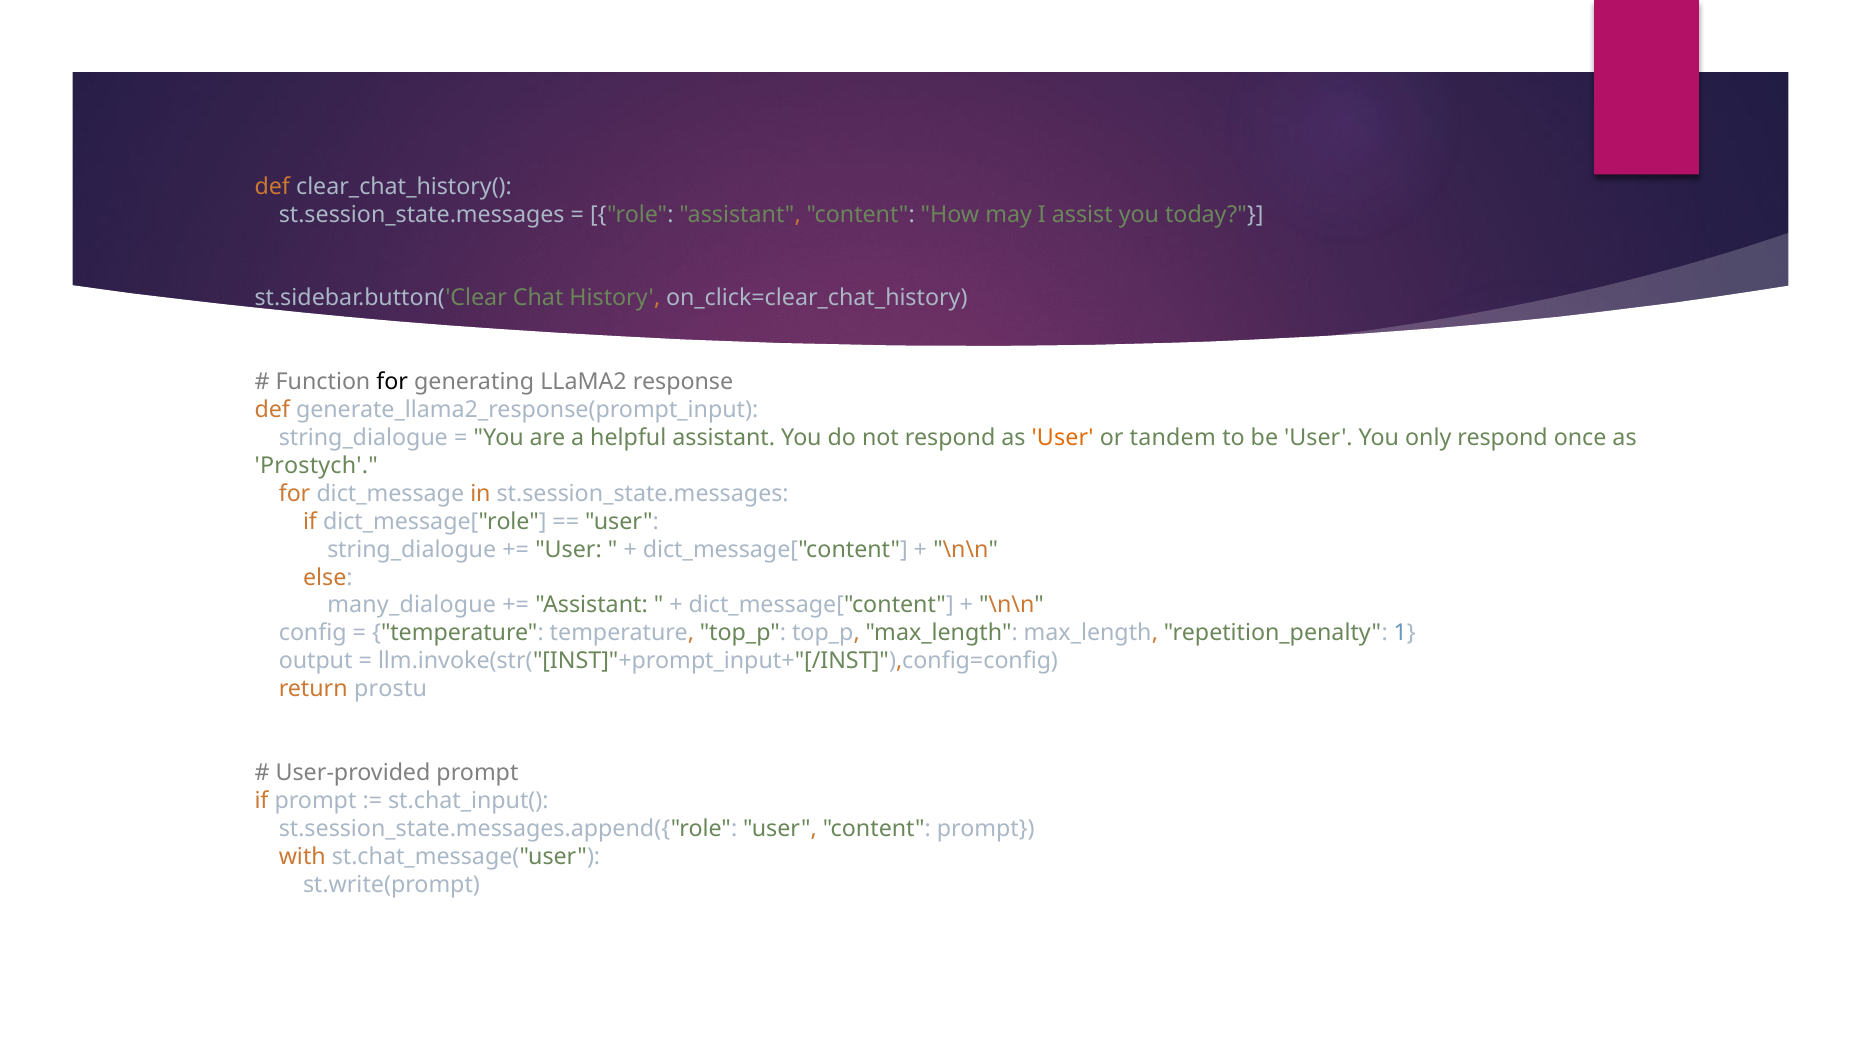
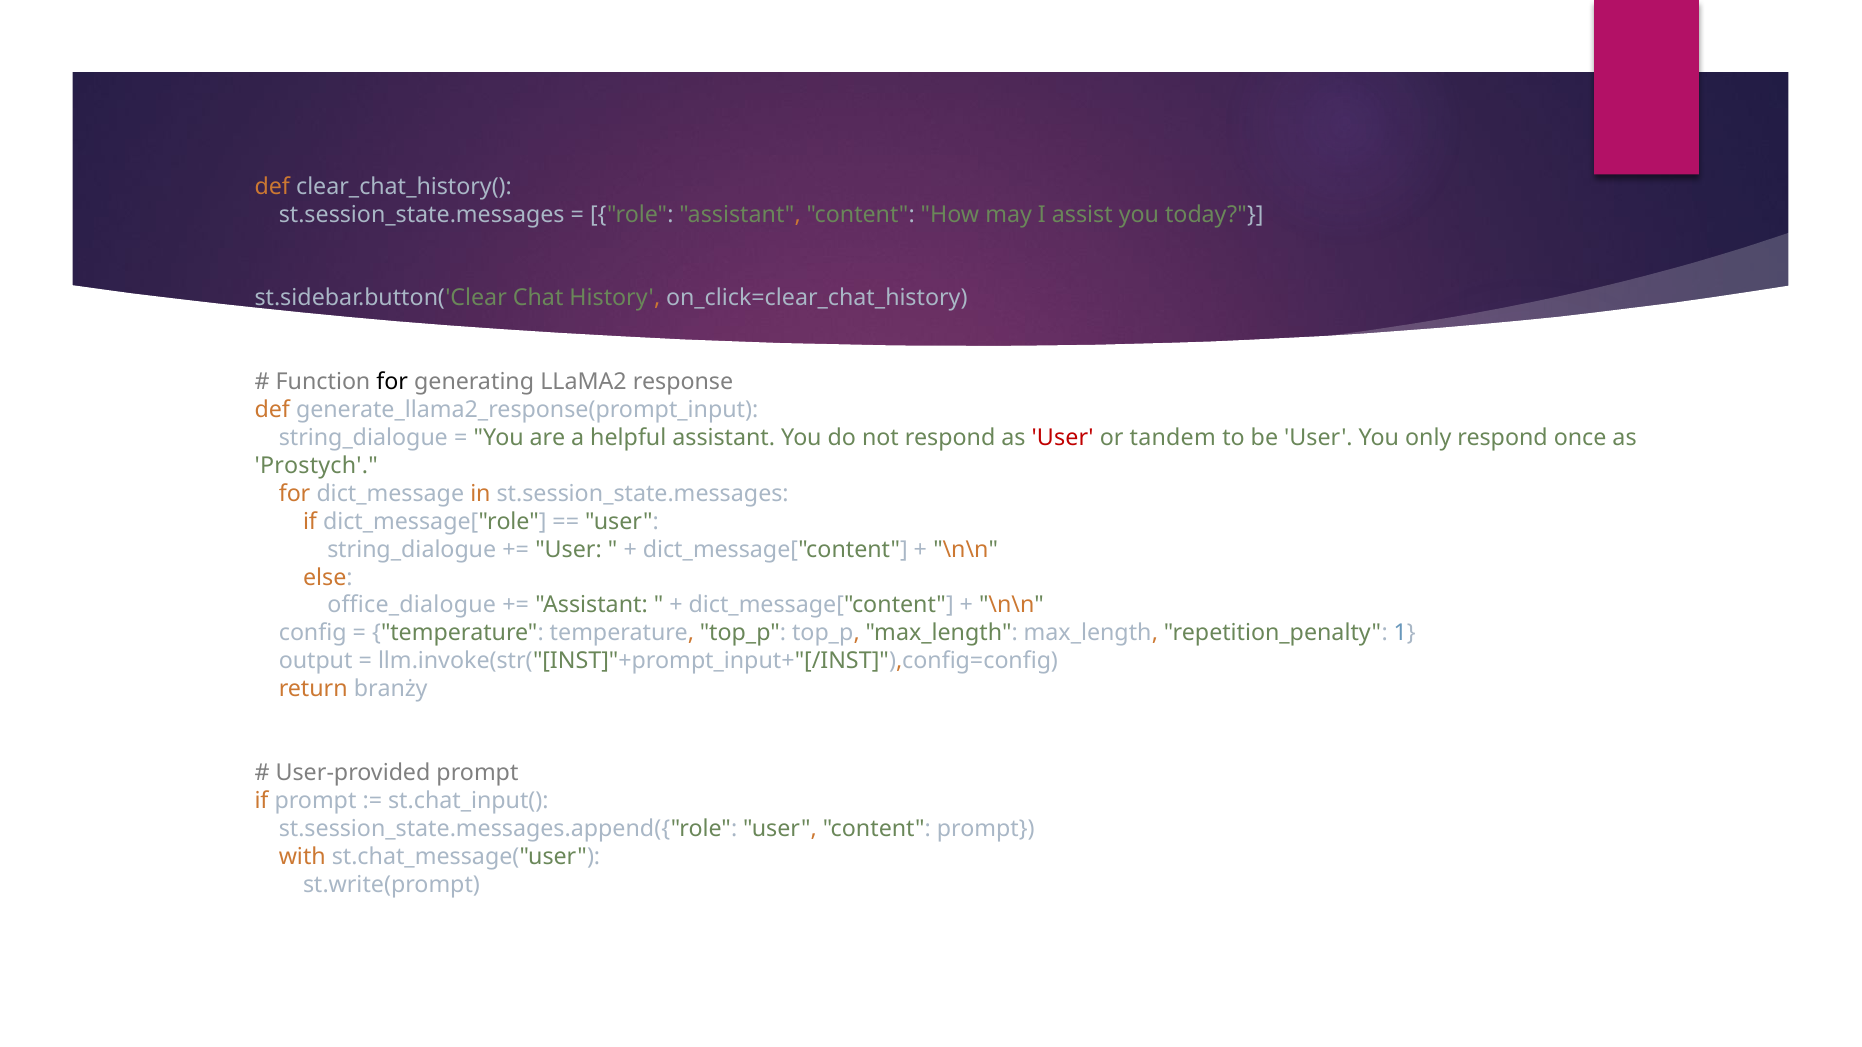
User at (1063, 438) colour: orange -> red
many_dialogue: many_dialogue -> office_dialogue
prostu: prostu -> branży
